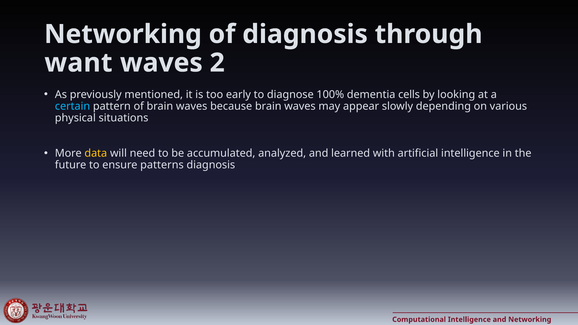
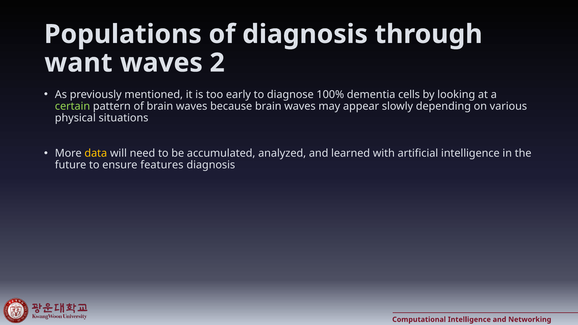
Networking at (123, 34): Networking -> Populations
certain colour: light blue -> light green
patterns: patterns -> features
